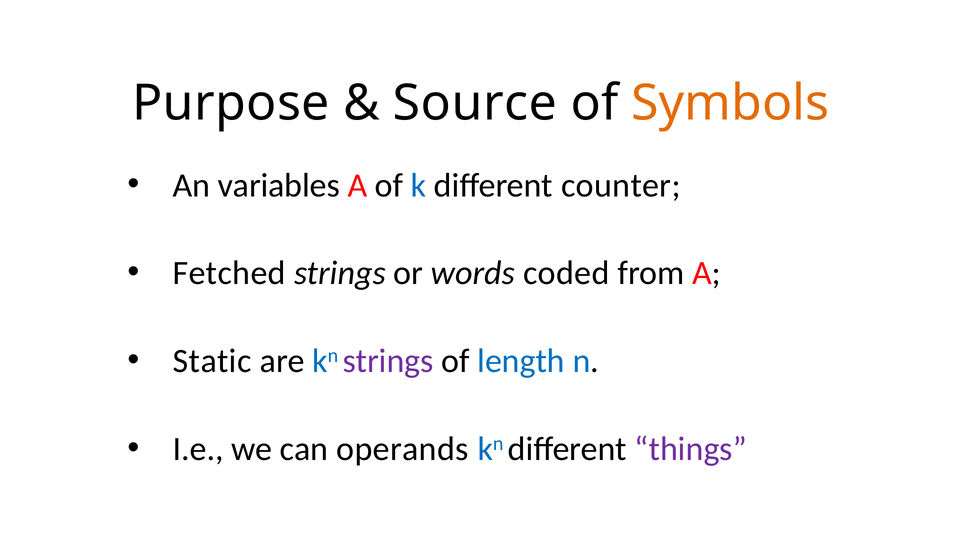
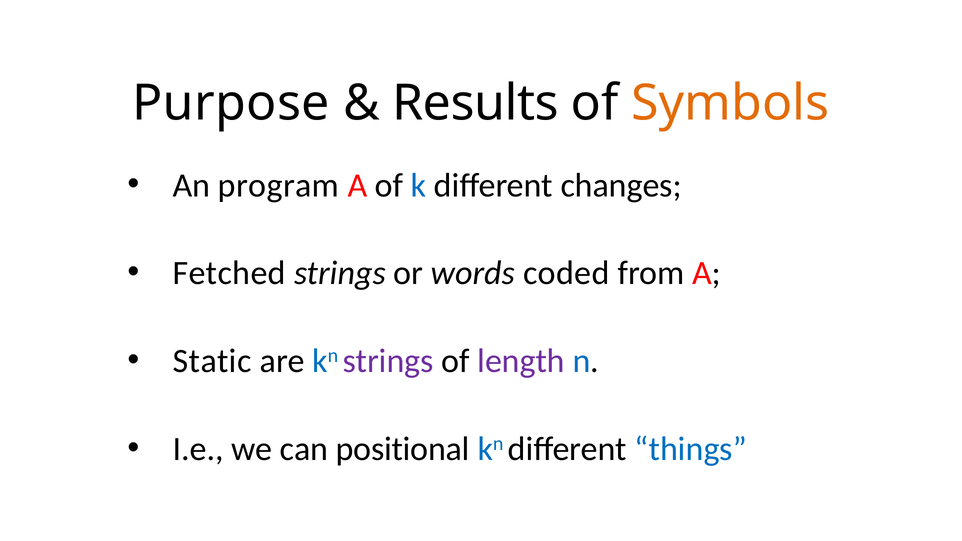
Source: Source -> Results
variables: variables -> program
counter: counter -> changes
length colour: blue -> purple
operands: operands -> positional
things colour: purple -> blue
